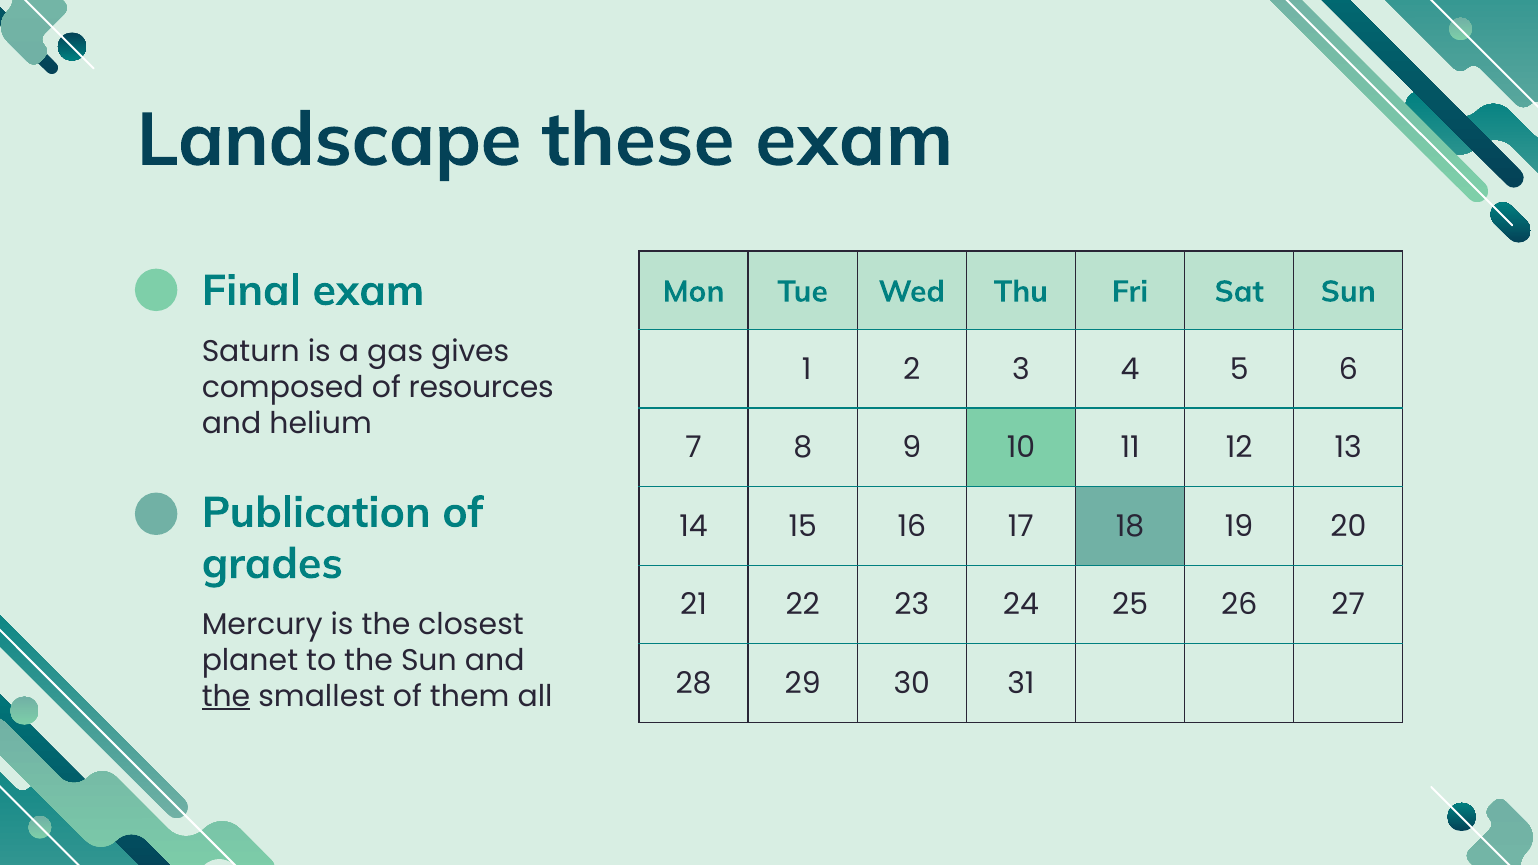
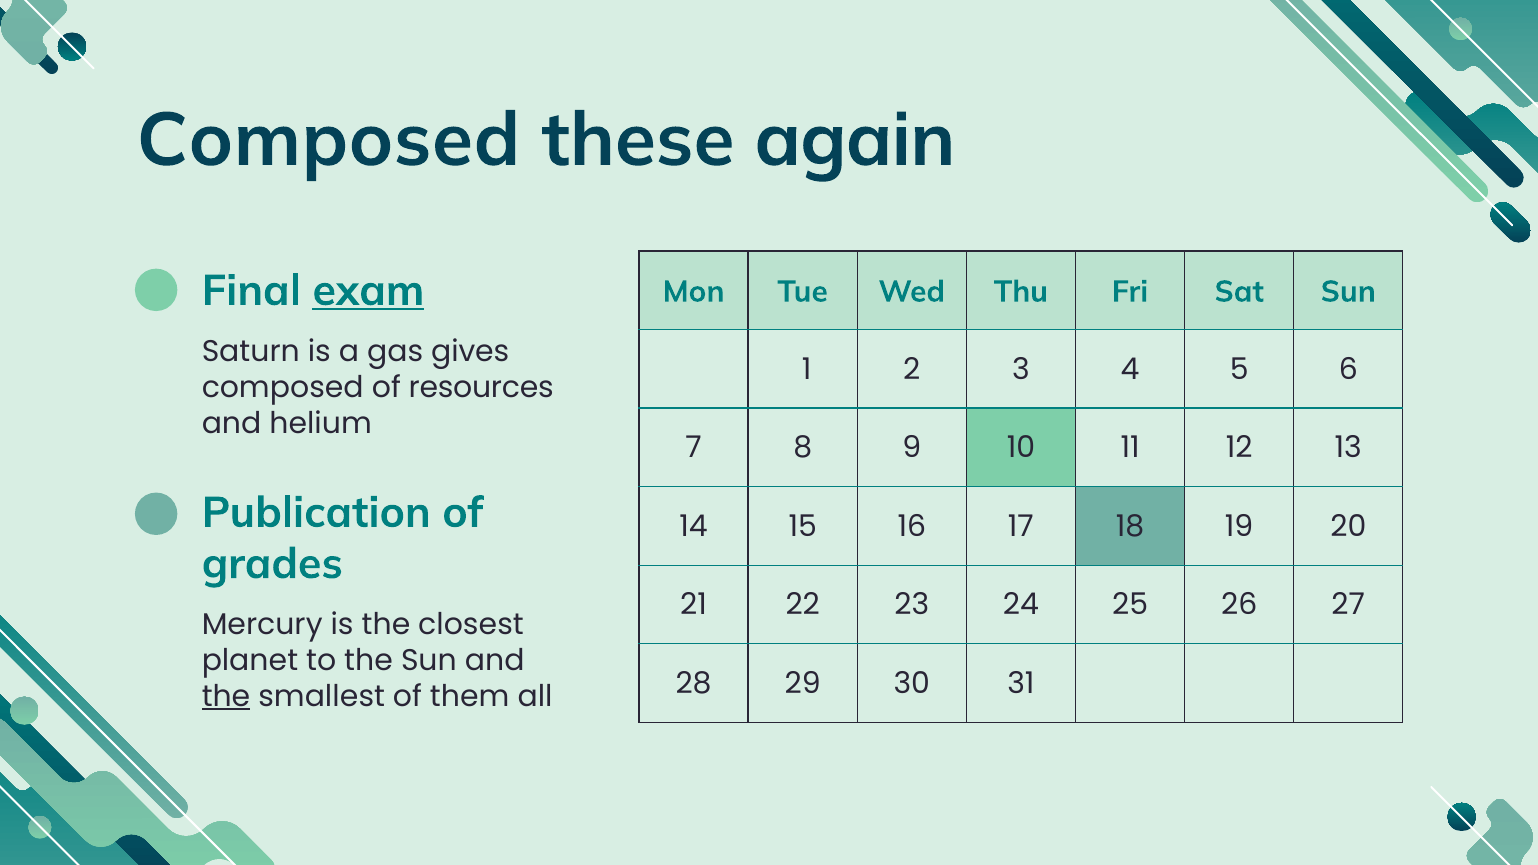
Landscape at (329, 140): Landscape -> Composed
these exam: exam -> again
exam at (368, 291) underline: none -> present
